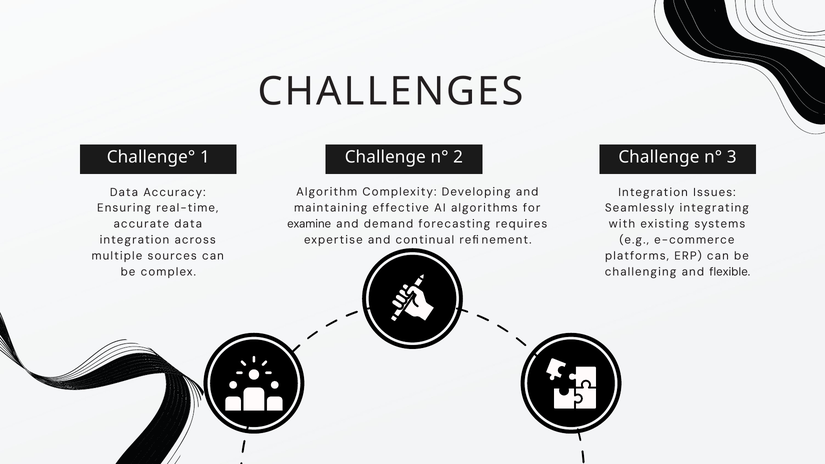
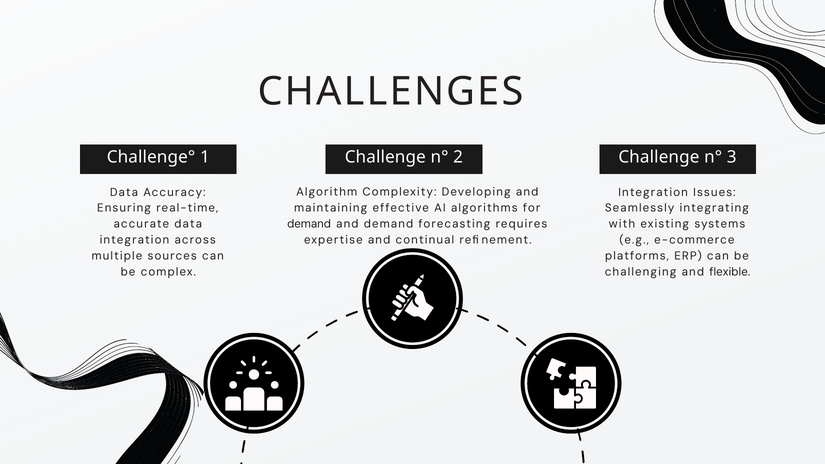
examine at (309, 224): examine -> demand
